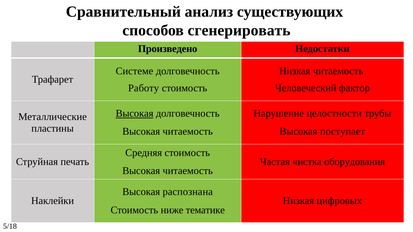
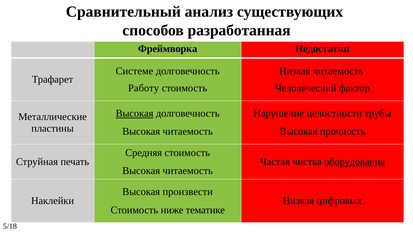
сгенерировать: сгенерировать -> разработанная
Произведено: Произведено -> Фреймворка
поступает: поступает -> прочность
оборудования underline: none -> present
распознана: распознана -> произвести
